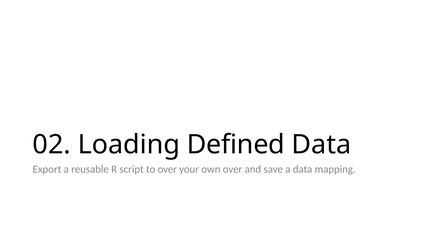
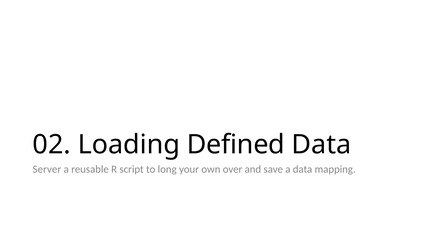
Export: Export -> Server
to over: over -> long
